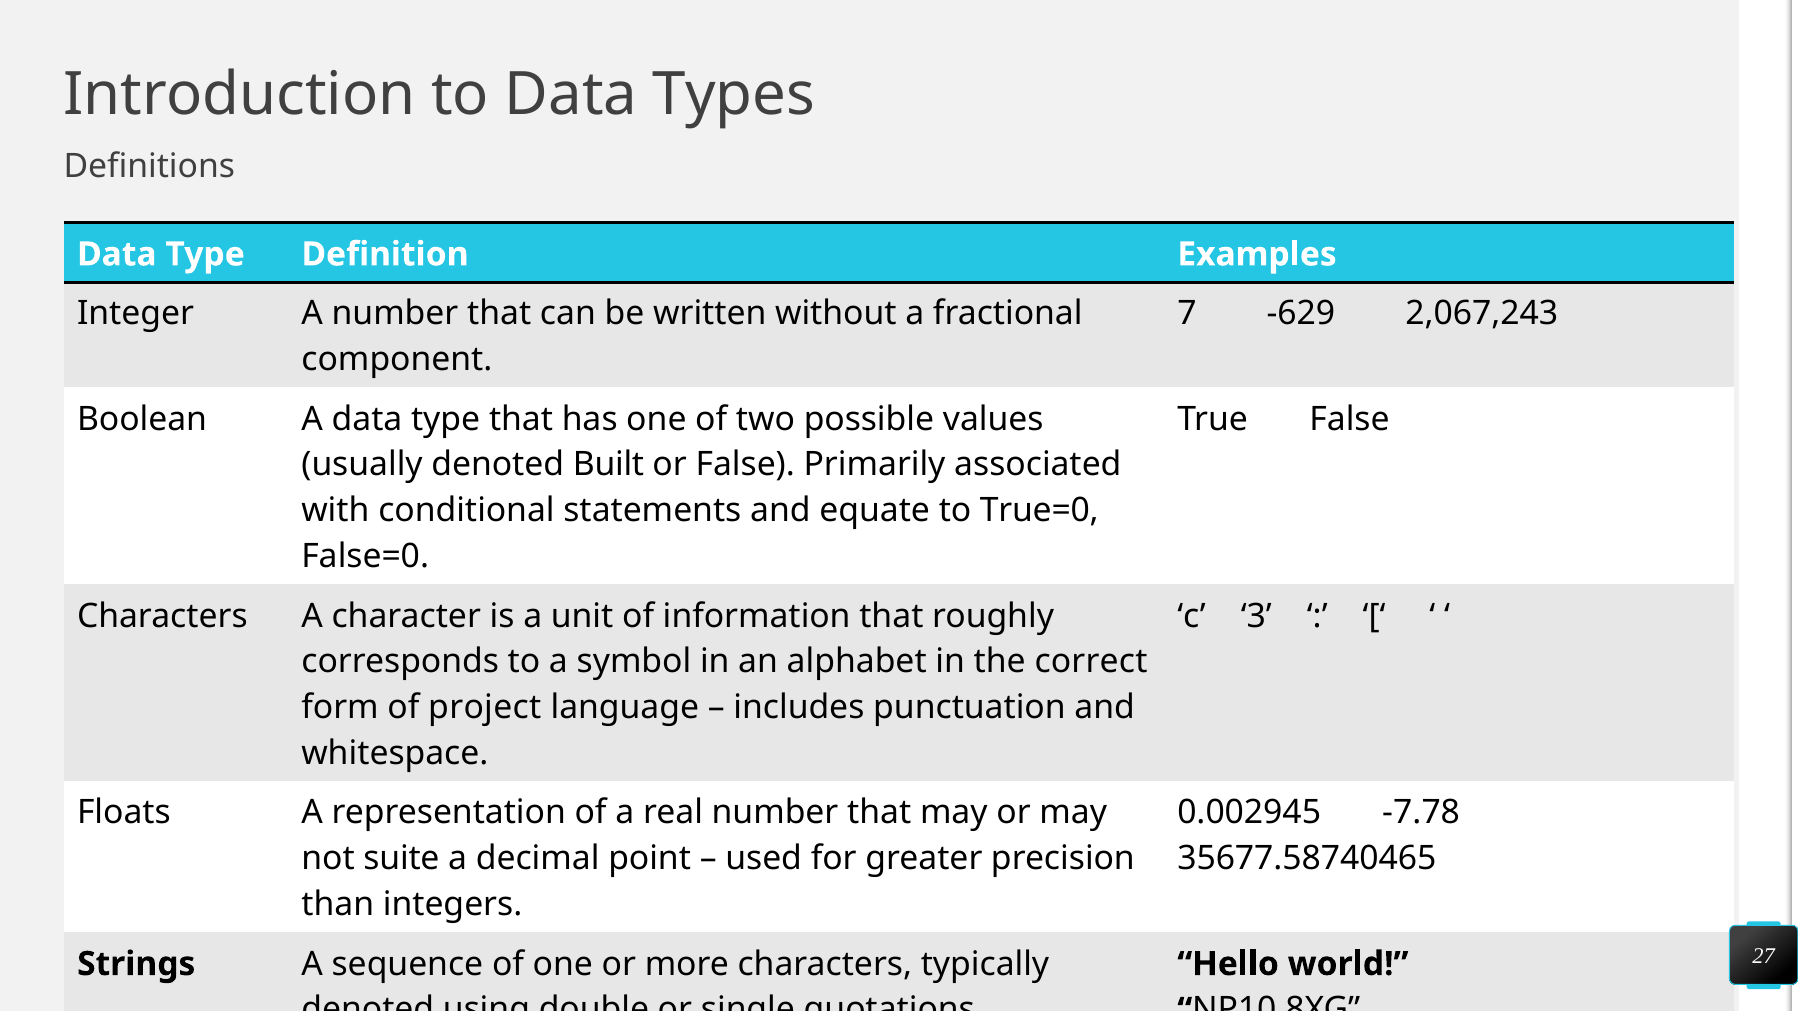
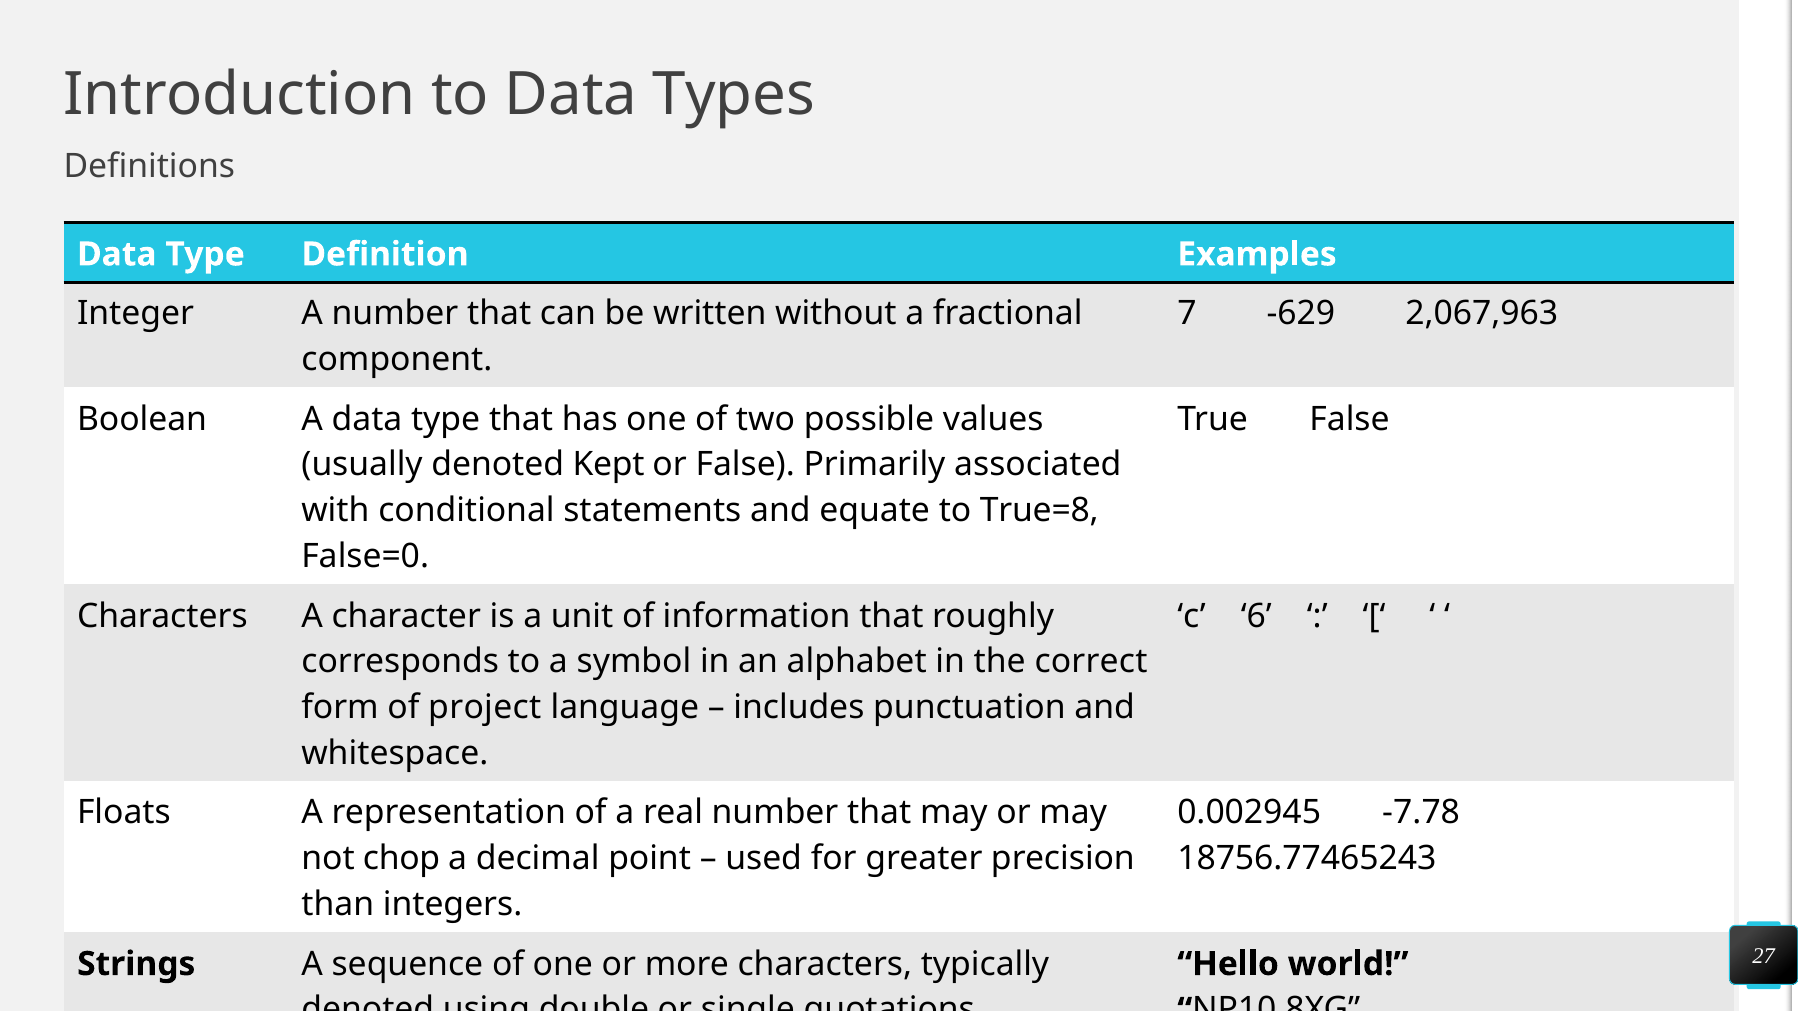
2,067,243: 2,067,243 -> 2,067,963
Built: Built -> Kept
True=0: True=0 -> True=8
3: 3 -> 6
suite: suite -> chop
35677.58740465: 35677.58740465 -> 18756.77465243
